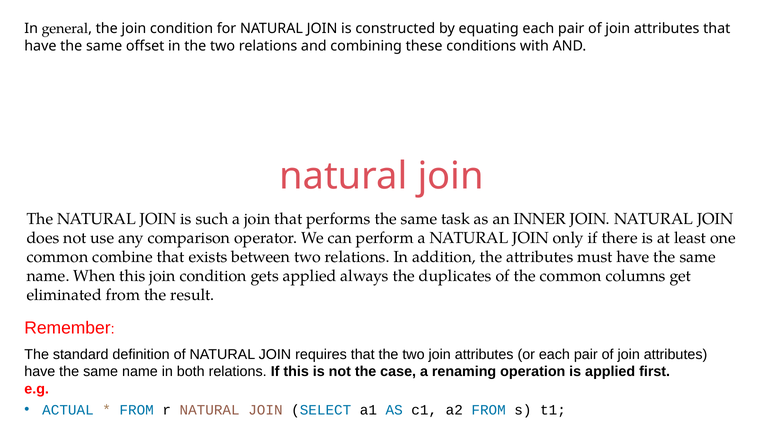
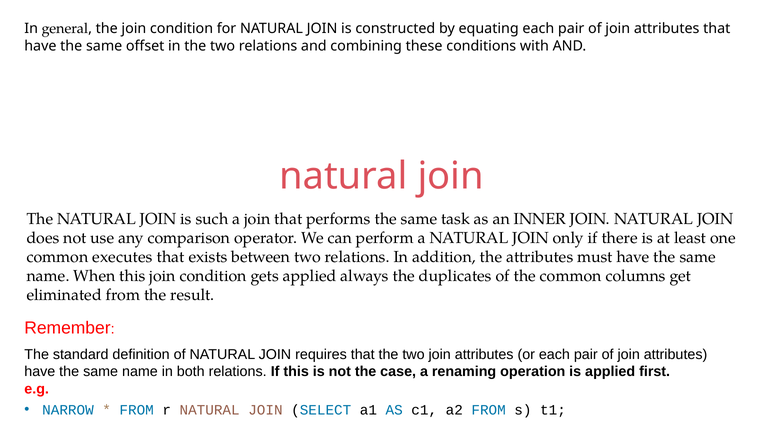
combine: combine -> executes
ACTUAL: ACTUAL -> NARROW
